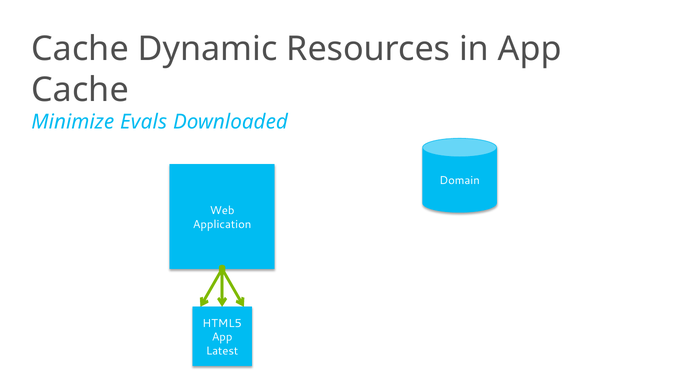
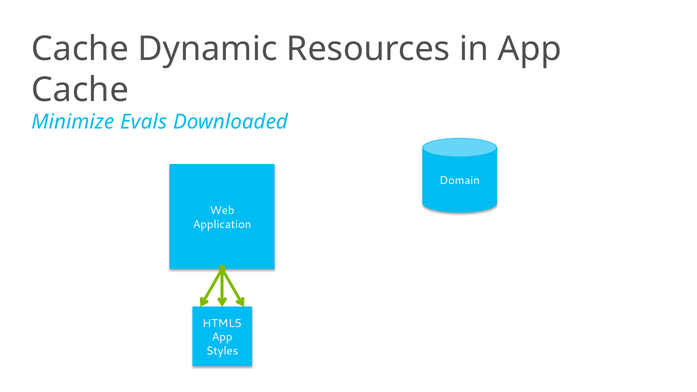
Latest: Latest -> Styles
